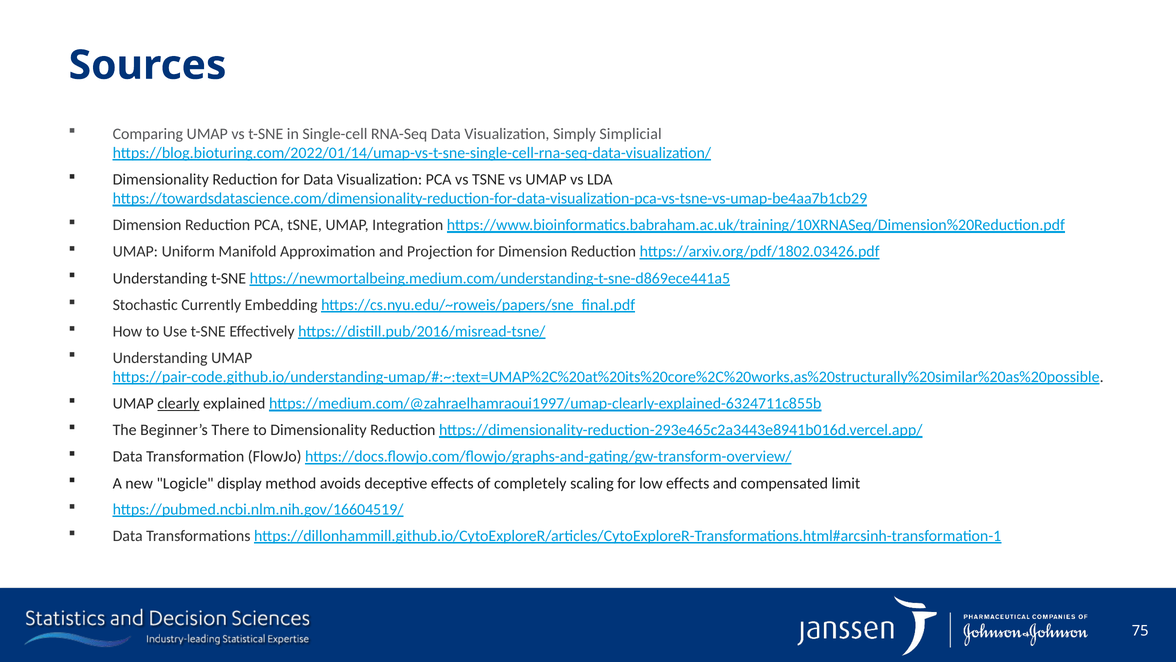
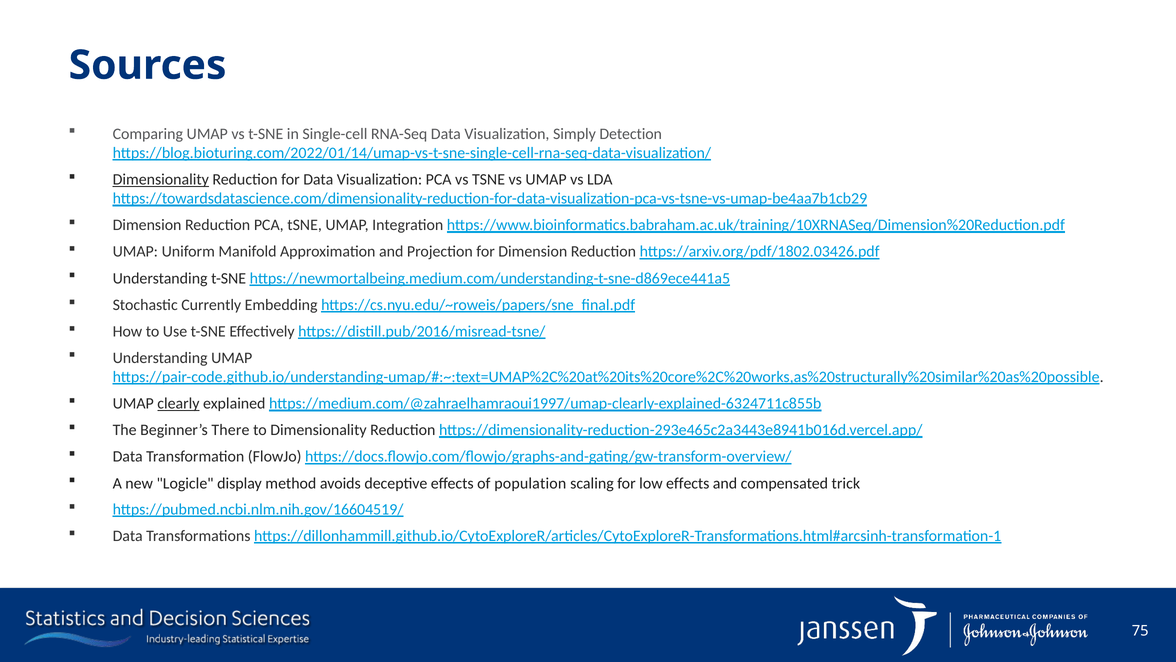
Simplicial: Simplicial -> Detection
Dimensionality at (161, 179) underline: none -> present
completely: completely -> population
limit: limit -> trick
